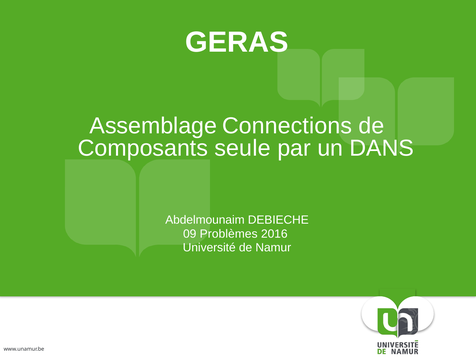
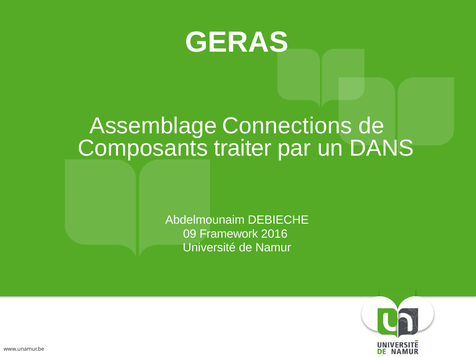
seule: seule -> traiter
Problèmes: Problèmes -> Framework
